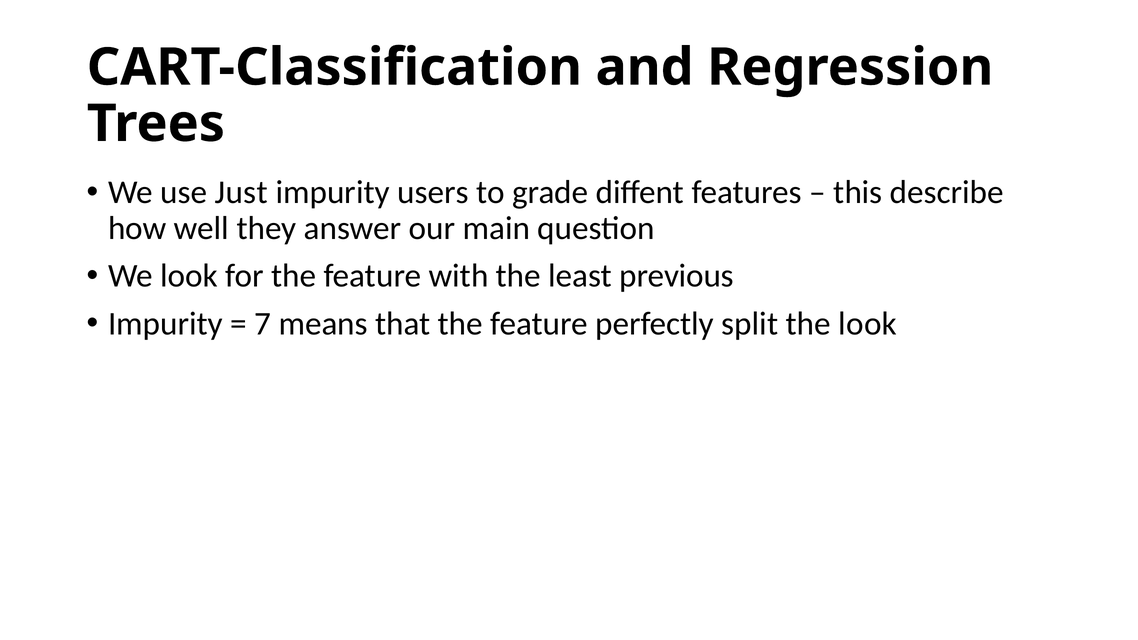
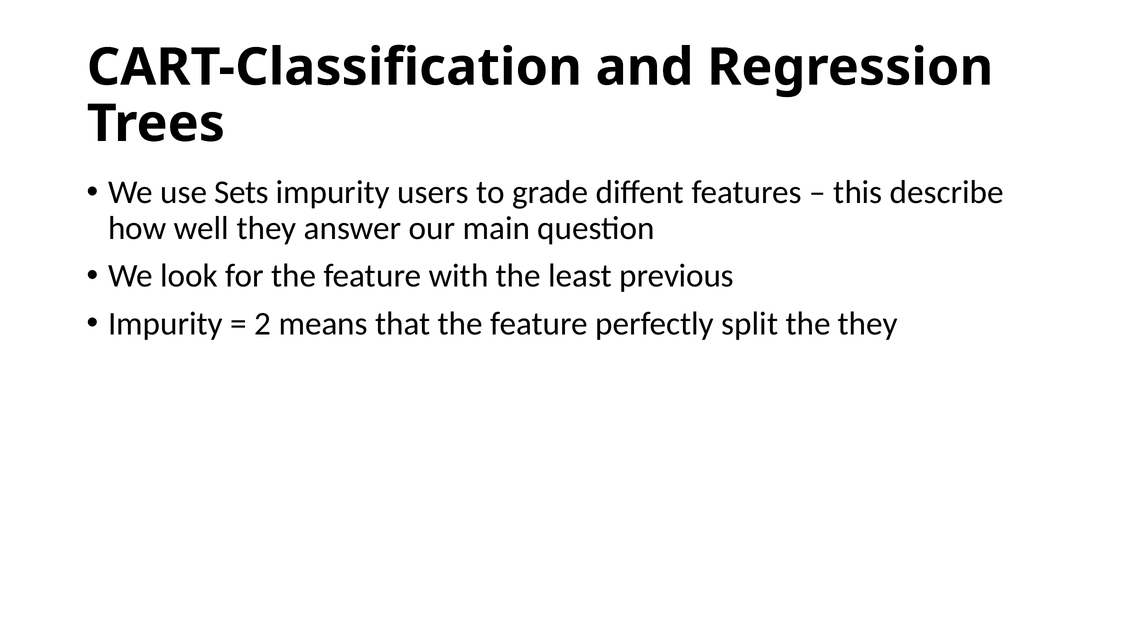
Just: Just -> Sets
7: 7 -> 2
the look: look -> they
